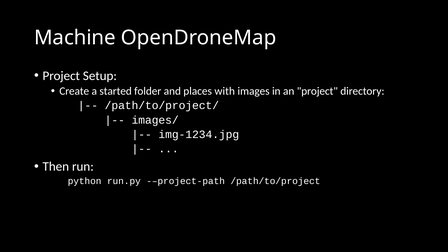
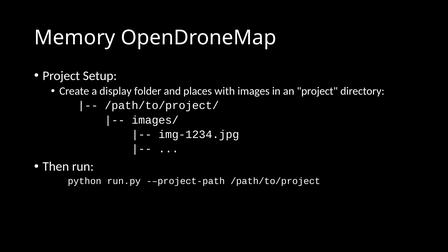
Machine: Machine -> Memory
started: started -> display
